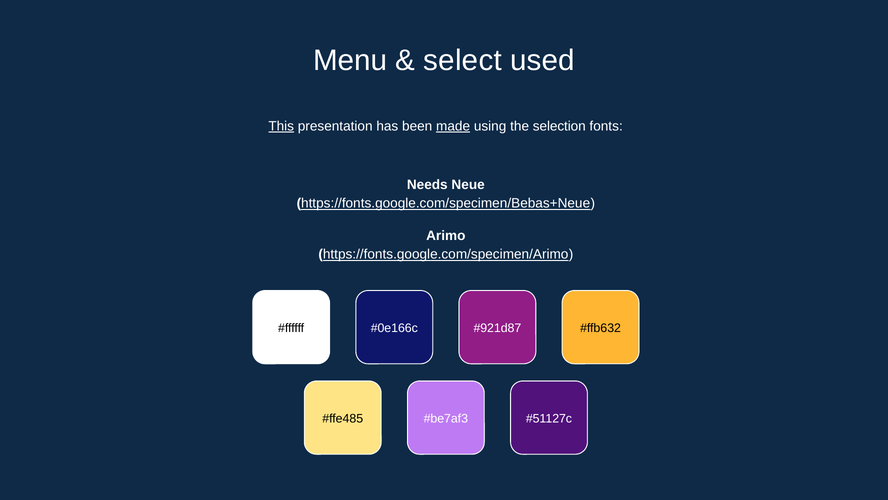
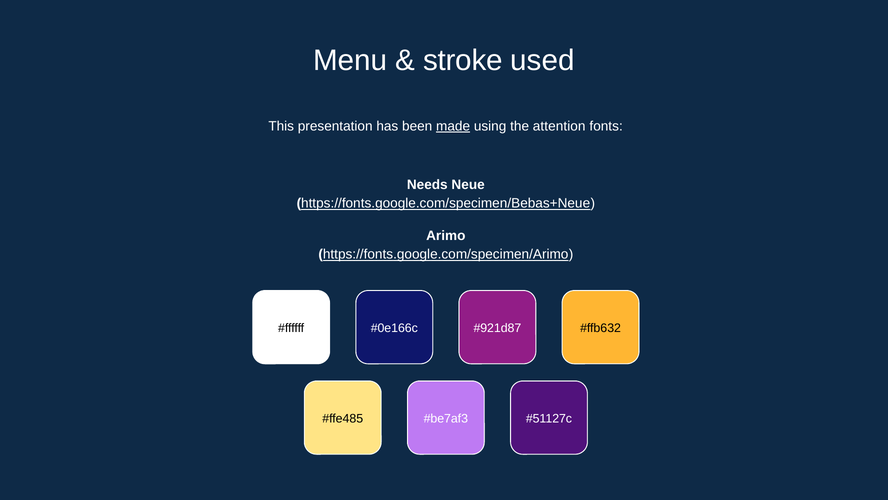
select: select -> stroke
This underline: present -> none
selection: selection -> attention
